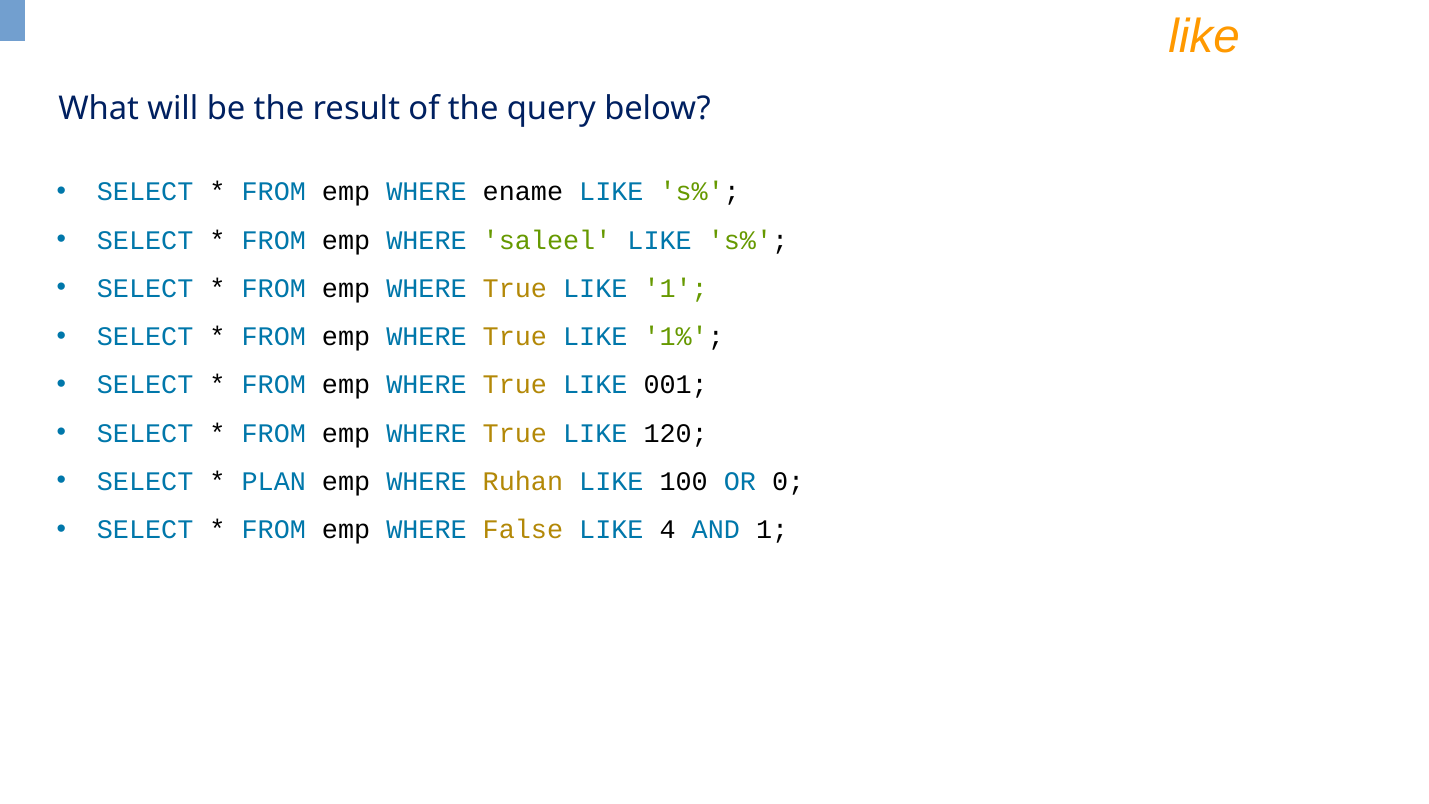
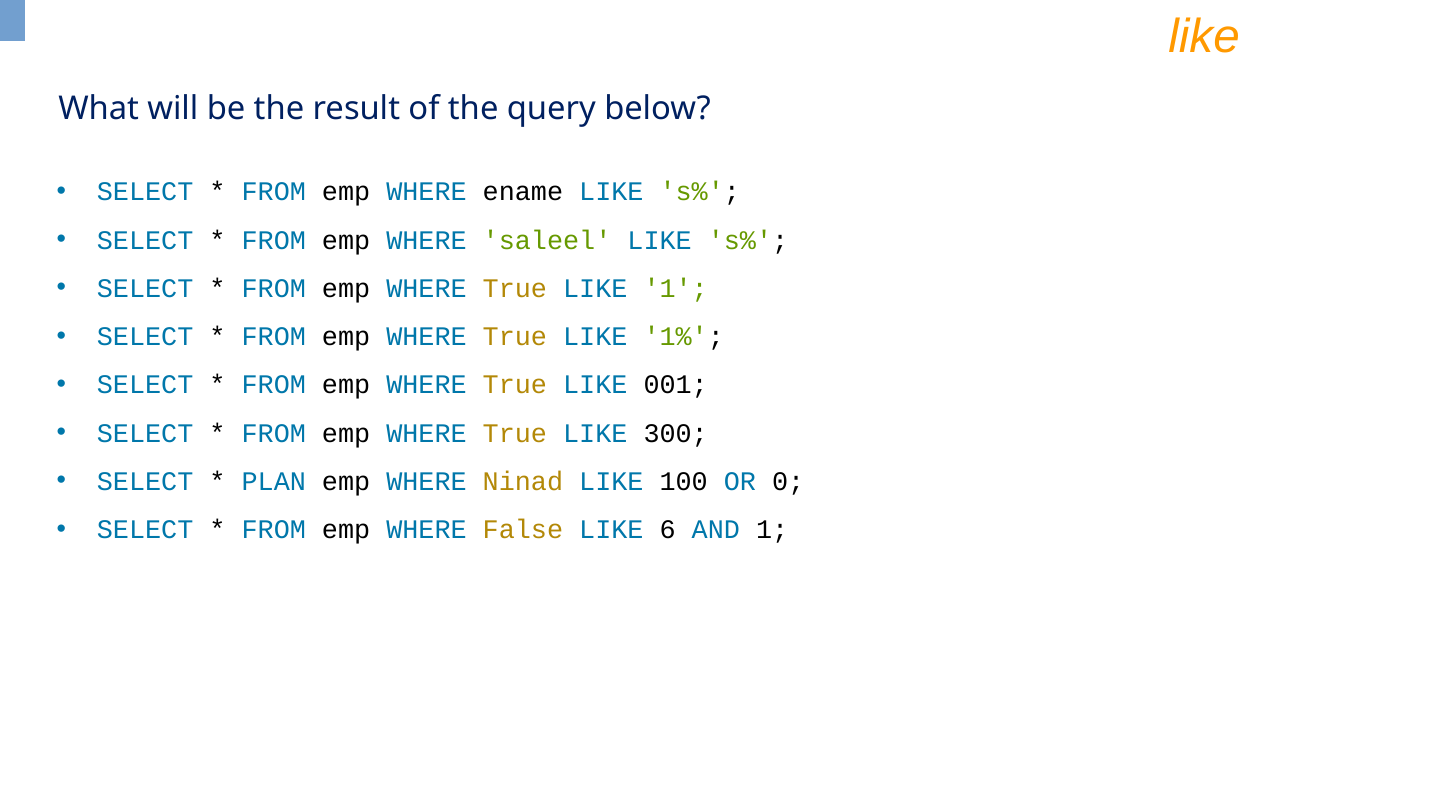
120: 120 -> 300
Ruhan: Ruhan -> Ninad
4: 4 -> 6
